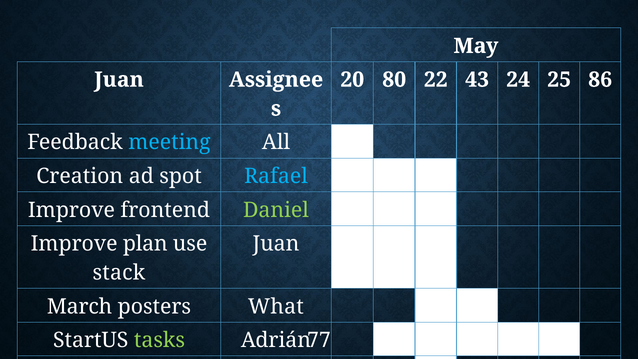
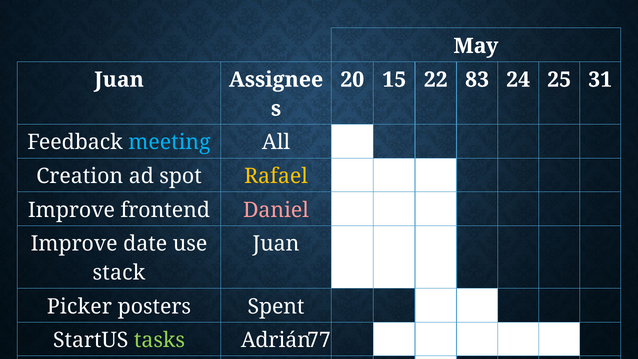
80: 80 -> 15
43: 43 -> 83
86: 86 -> 31
Rafael colour: light blue -> yellow
Daniel colour: light green -> pink
plan: plan -> date
March: March -> Picker
What: What -> Spent
